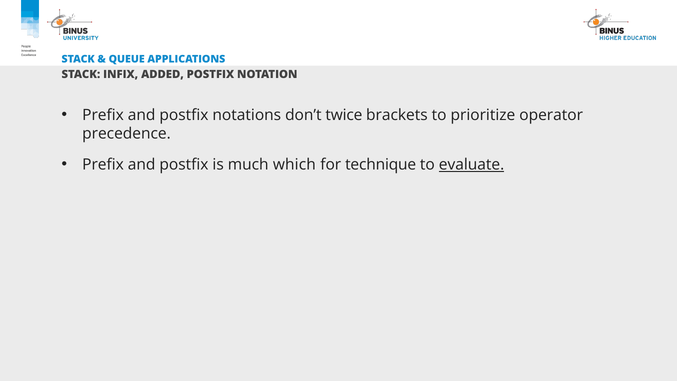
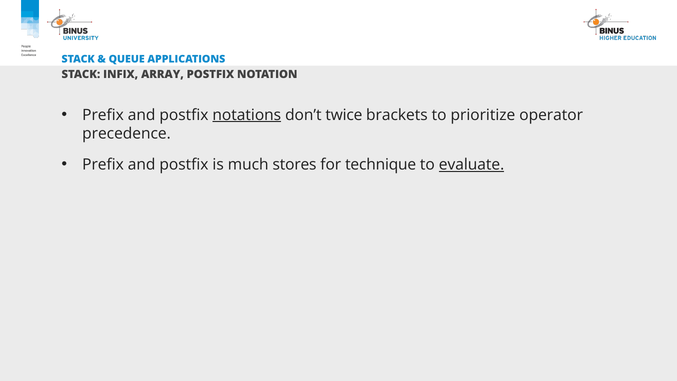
ADDED: ADDED -> ARRAY
notations underline: none -> present
which: which -> stores
